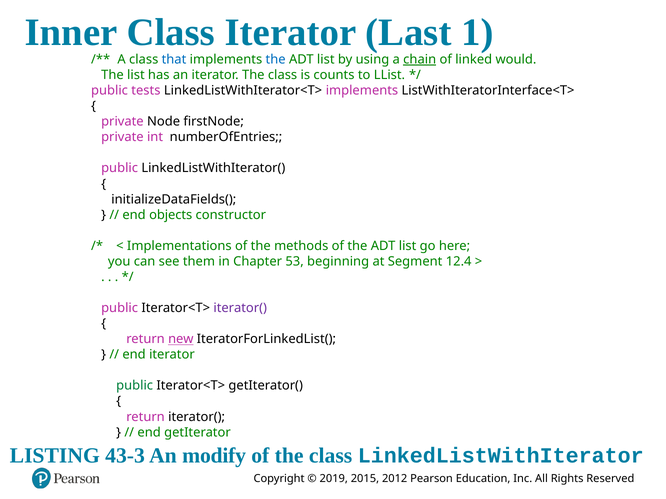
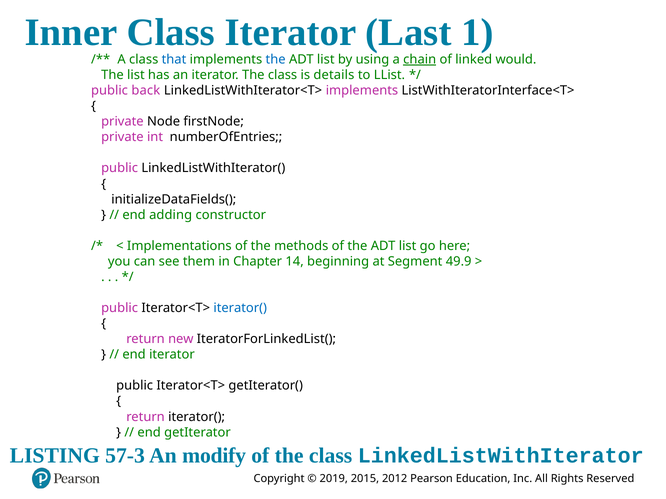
counts: counts -> details
tests: tests -> back
objects: objects -> adding
53: 53 -> 14
12.4: 12.4 -> 49.9
iterator( at (240, 308) colour: purple -> blue
new underline: present -> none
public at (135, 386) colour: green -> black
43-3: 43-3 -> 57-3
